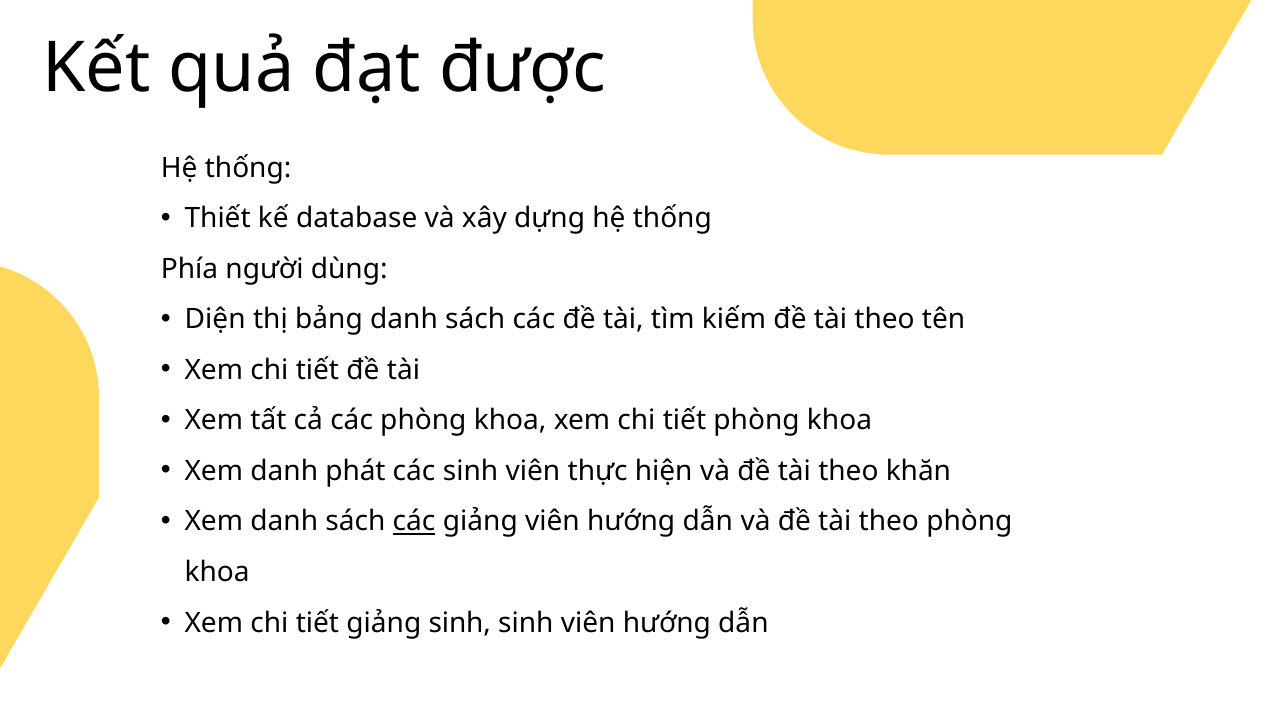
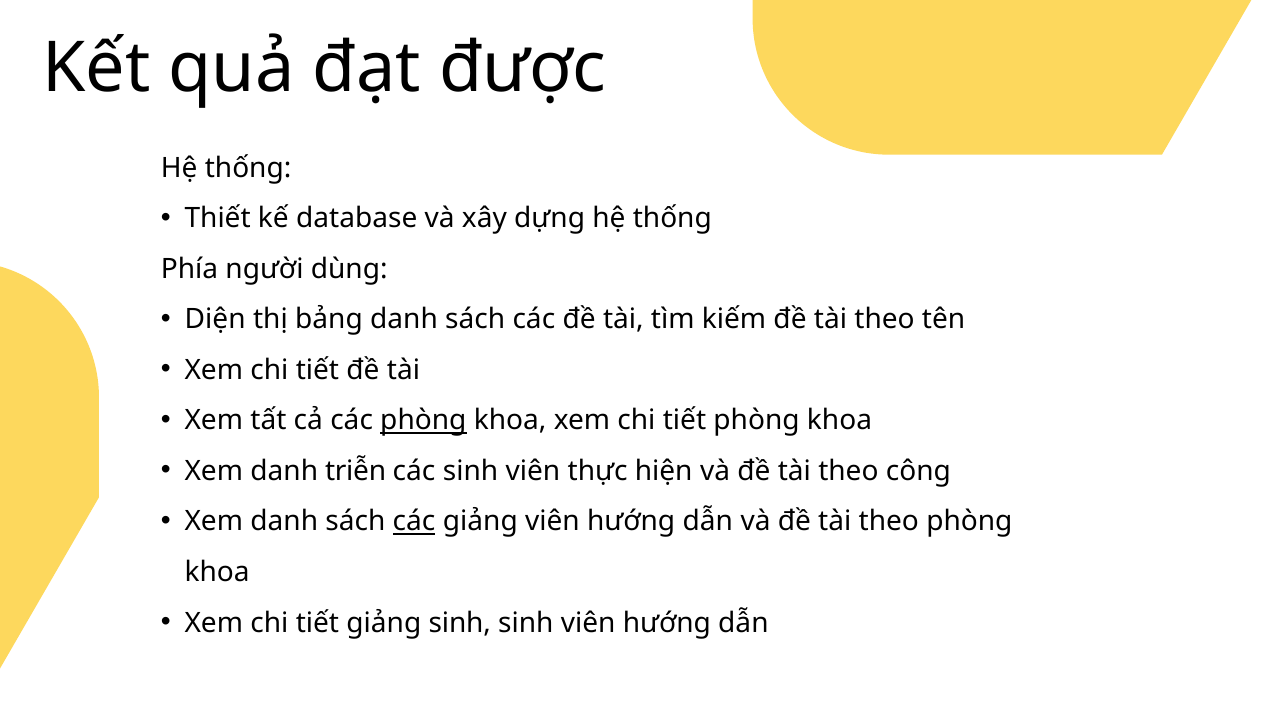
phòng at (423, 420) underline: none -> present
phát: phát -> triễn
khăn: khăn -> công
